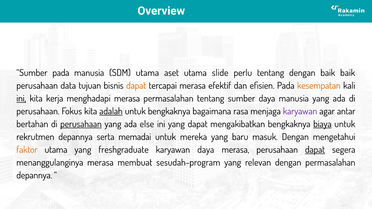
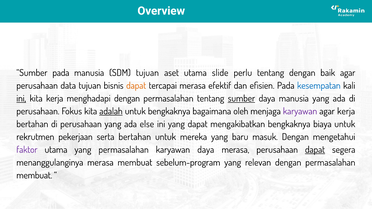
SDM utama: utama -> tujuan
baik baik: baik -> agar
kesempatan colour: orange -> blue
menghadapi merasa: merasa -> dengan
sumber at (241, 99) underline: none -> present
rasa: rasa -> oleh
agar antar: antar -> kerja
perusahaan at (81, 124) underline: present -> none
biaya underline: present -> none
rekrutmen depannya: depannya -> pekerjaan
serta memadai: memadai -> bertahan
faktor colour: orange -> purple
yang freshgraduate: freshgraduate -> permasalahan
sesudah-program: sesudah-program -> sebelum-program
depannya at (34, 176): depannya -> membuat
